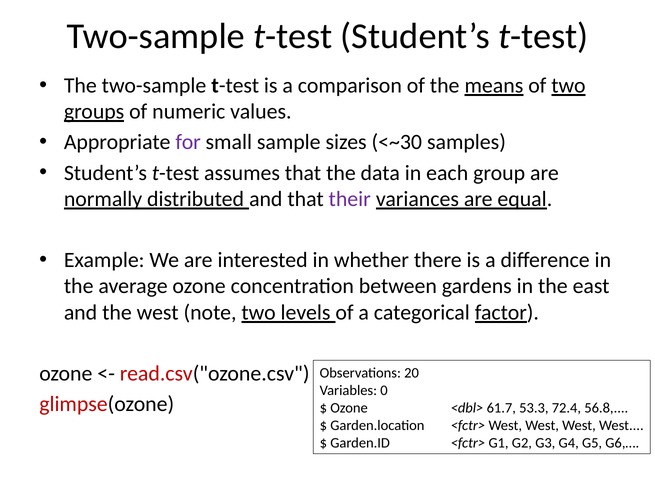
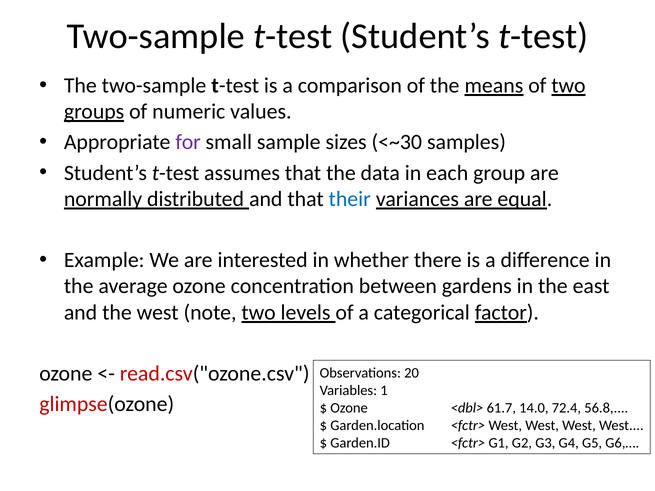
their colour: purple -> blue
0: 0 -> 1
53.3: 53.3 -> 14.0
